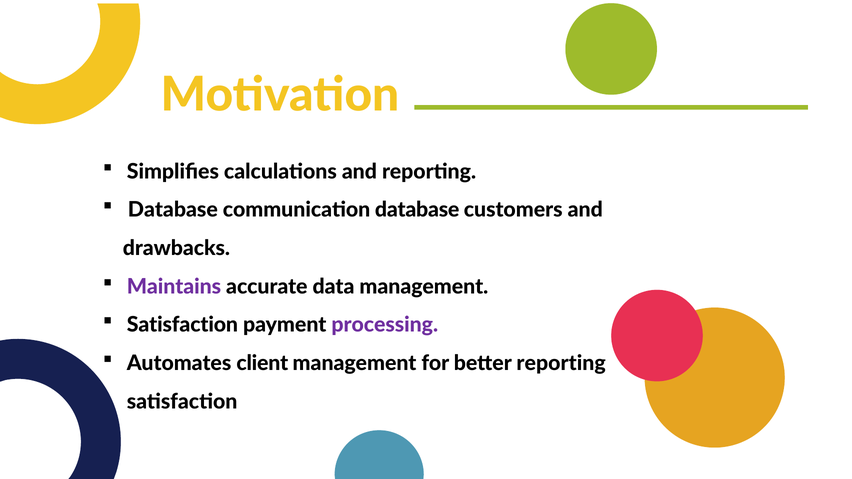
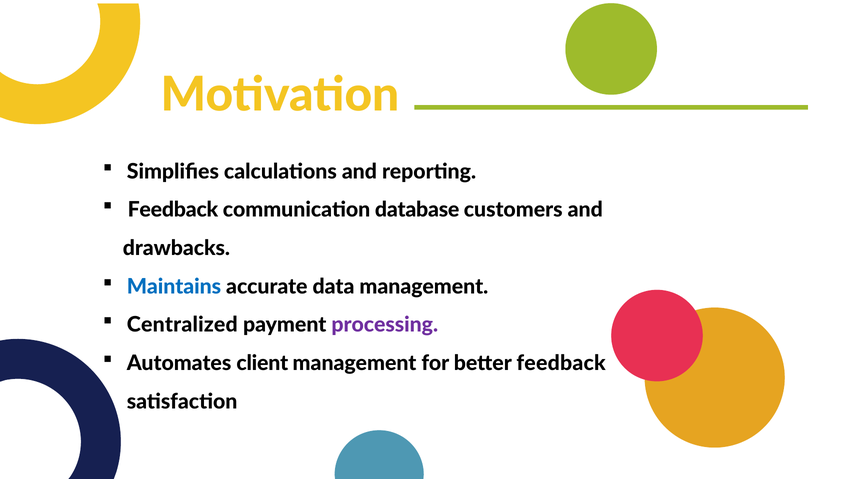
Database at (173, 210): Database -> Feedback
Maintains colour: purple -> blue
Satisfaction at (182, 325): Satisfaction -> Centralized
better reporting: reporting -> feedback
